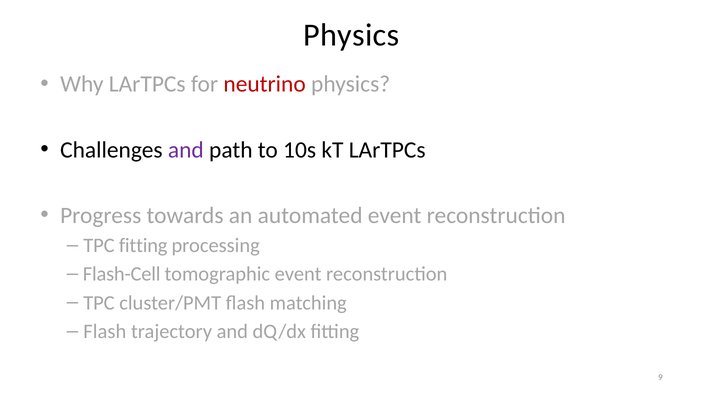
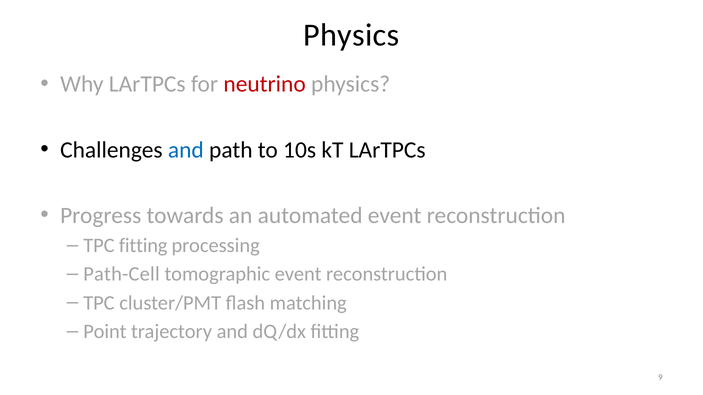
and at (186, 150) colour: purple -> blue
Flash-Cell: Flash-Cell -> Path-Cell
Flash at (105, 332): Flash -> Point
